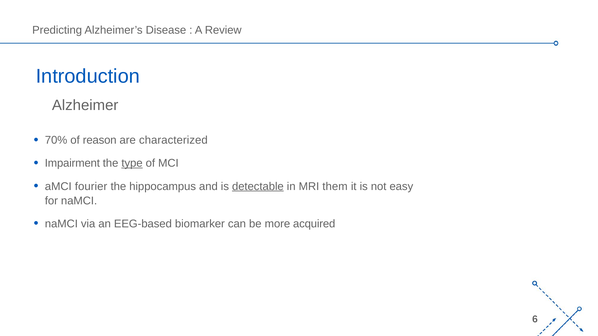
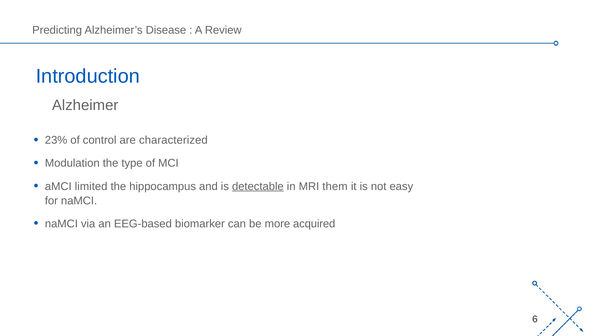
70%: 70% -> 23%
reason: reason -> control
Impairment: Impairment -> Modulation
type underline: present -> none
fourier: fourier -> limited
